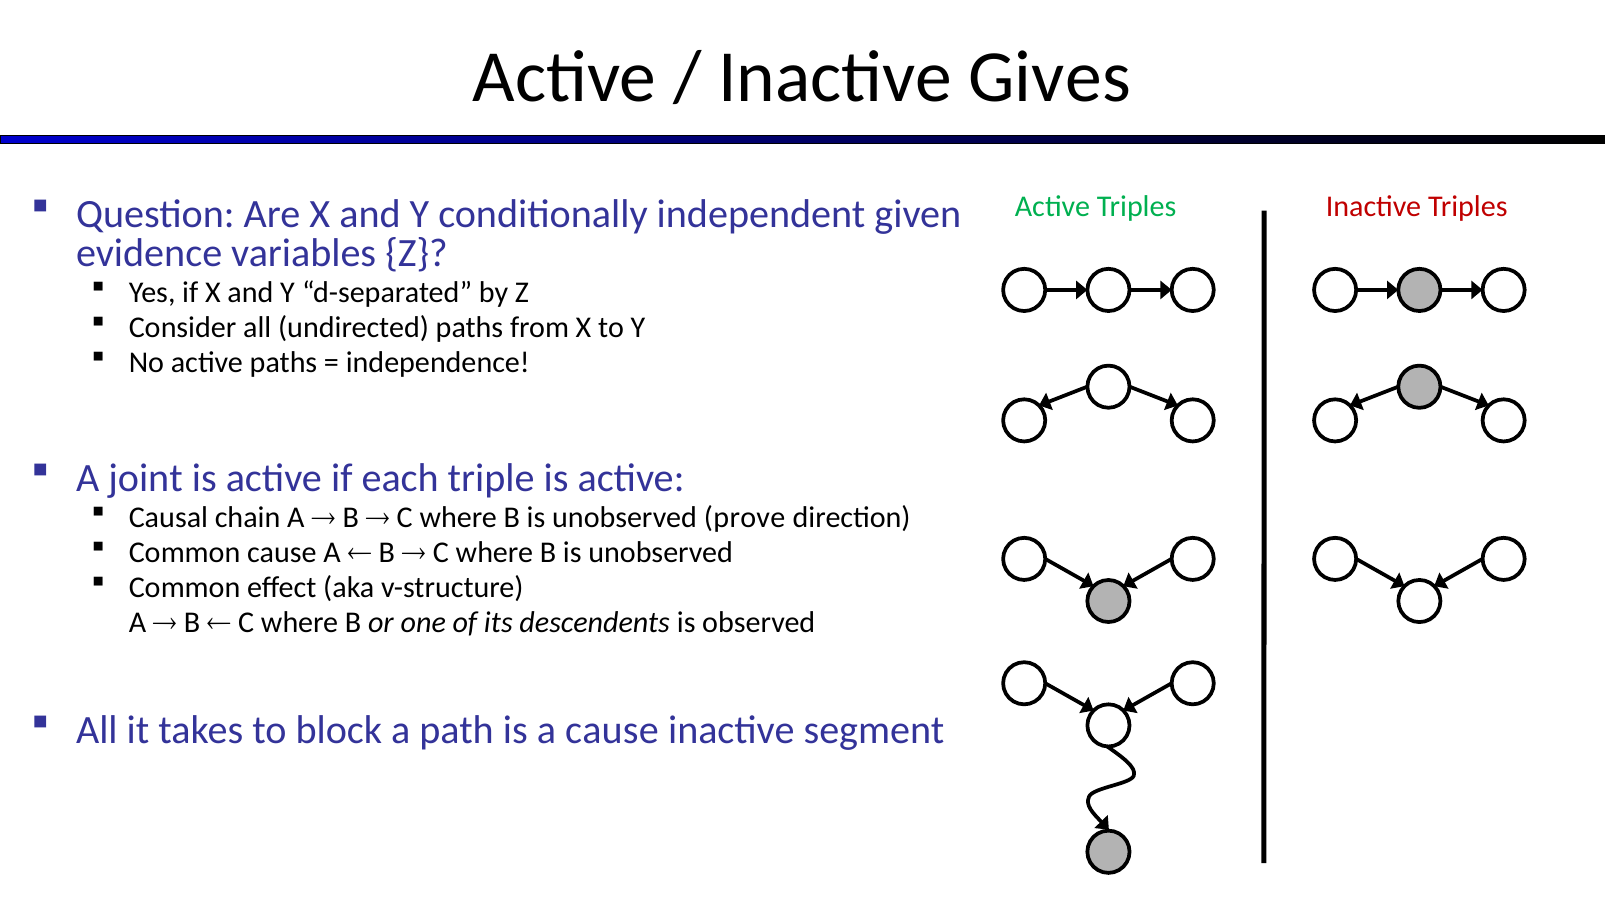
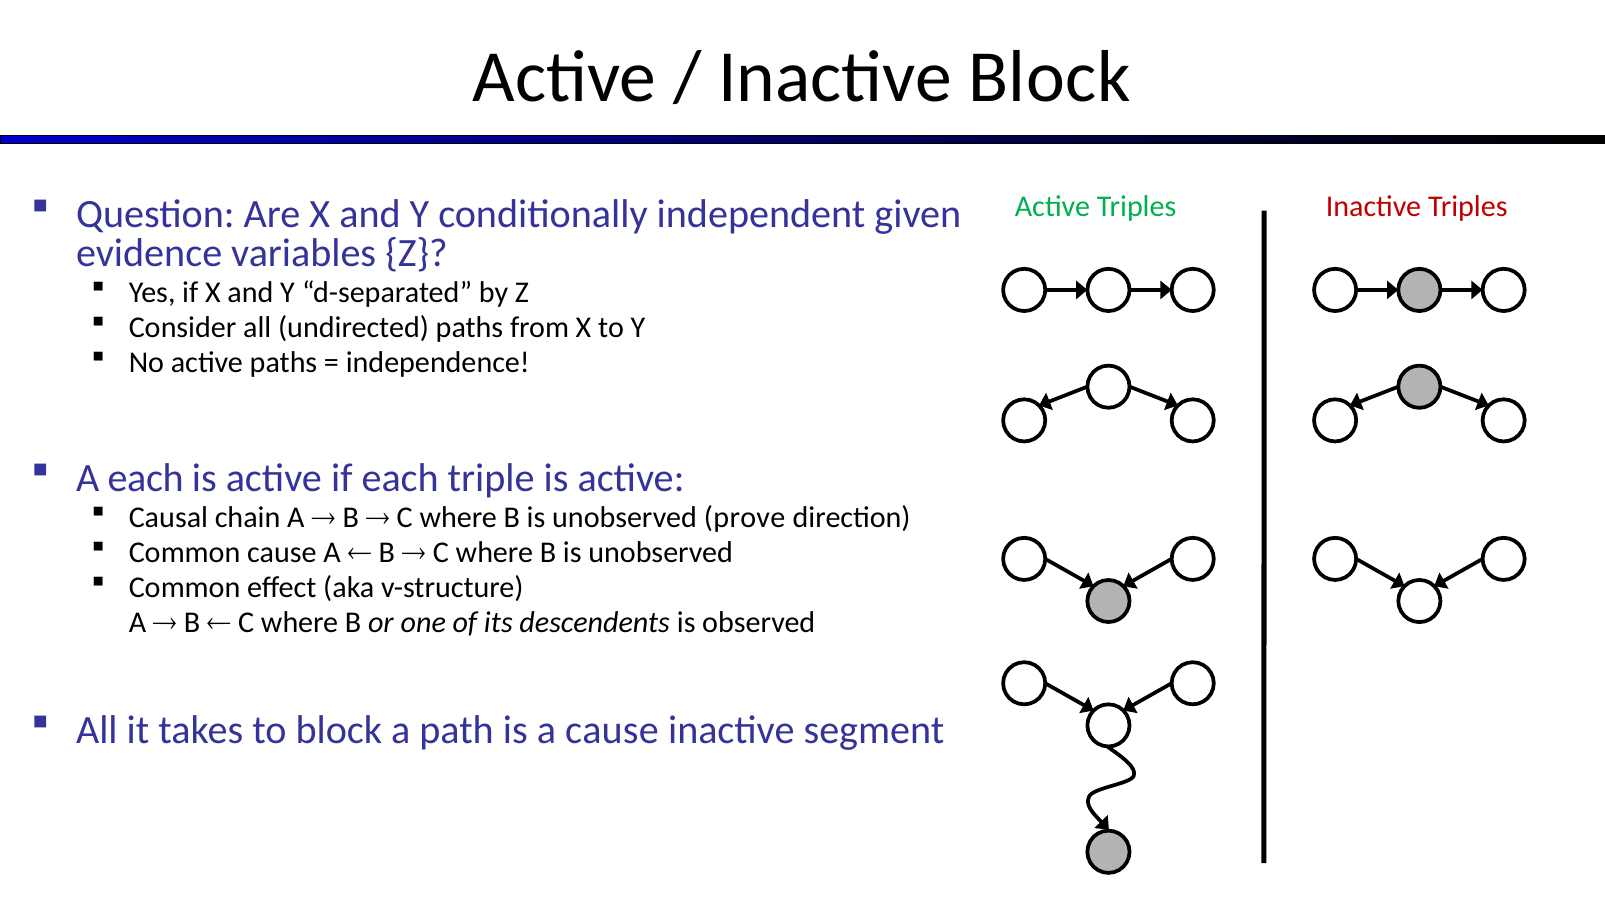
Inactive Gives: Gives -> Block
A joint: joint -> each
